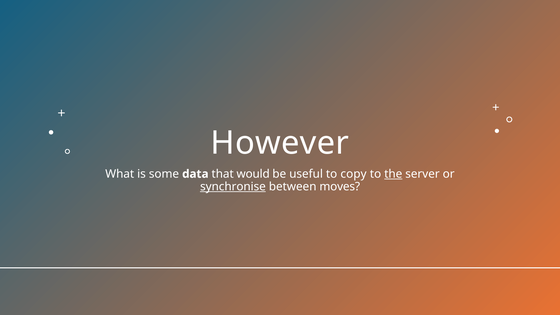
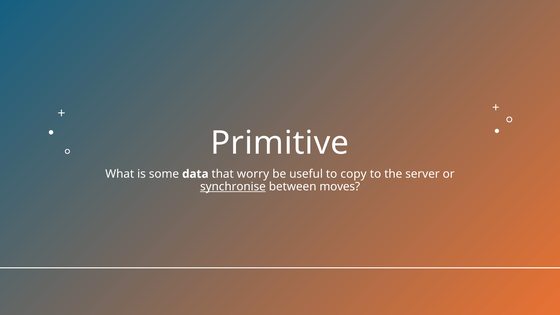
However: However -> Primitive
would: would -> worry
the underline: present -> none
